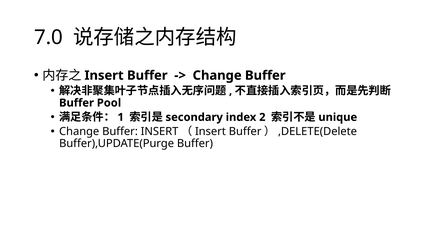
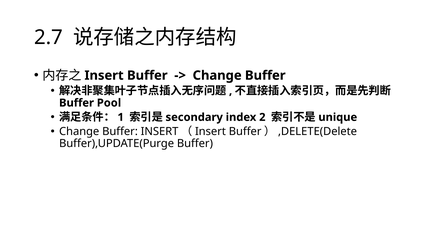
7.0: 7.0 -> 2.7
